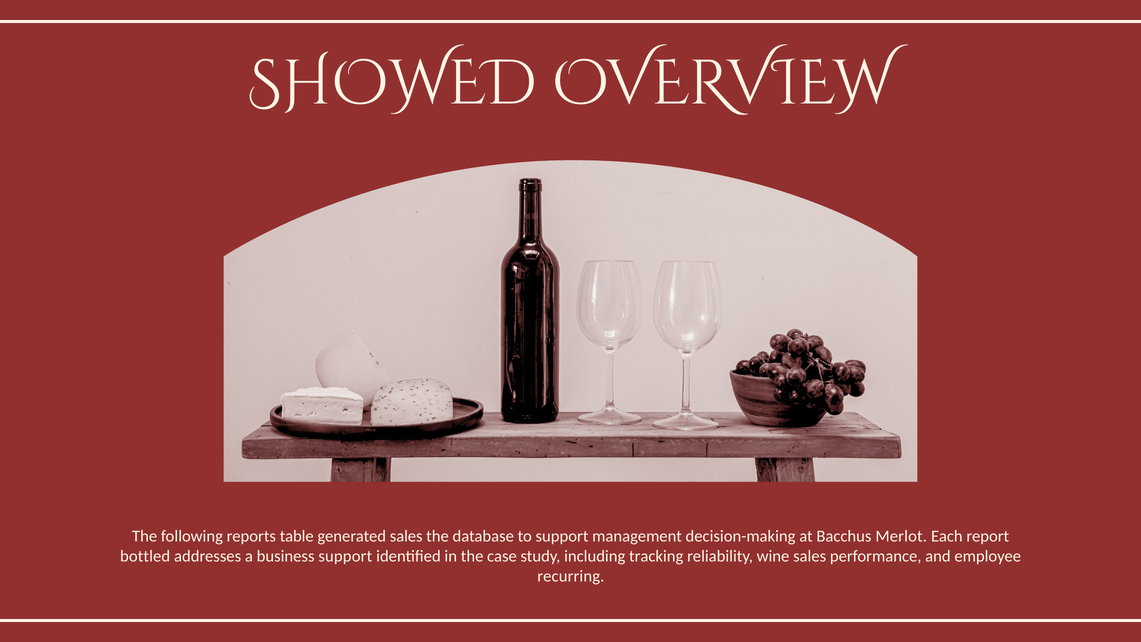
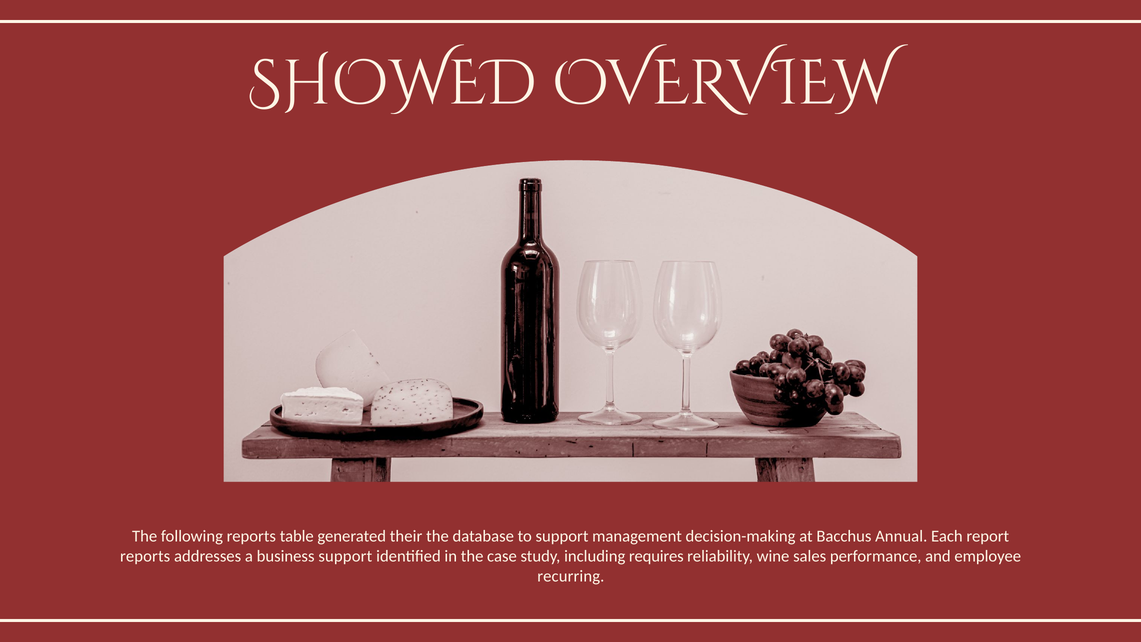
generated sales: sales -> their
Merlot: Merlot -> Annual
bottled at (145, 556): bottled -> reports
tracking: tracking -> requires
